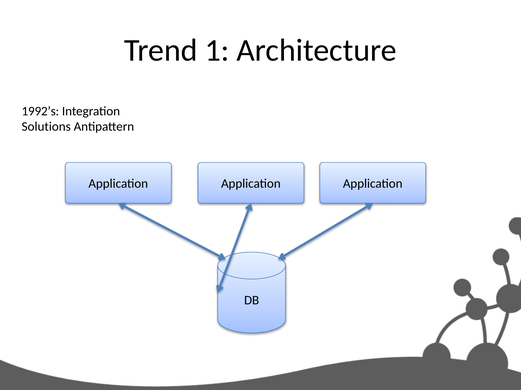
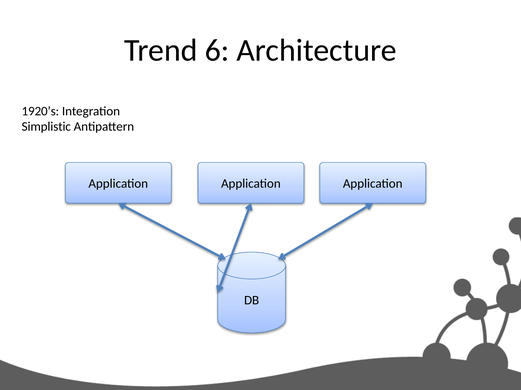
1: 1 -> 6
1992’s: 1992’s -> 1920’s
Solutions: Solutions -> Simplistic
